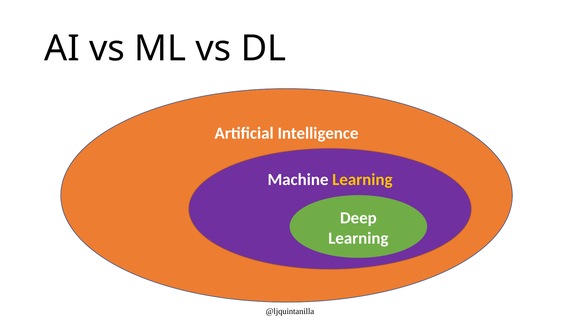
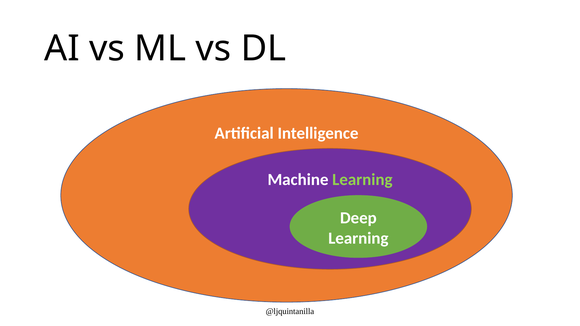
Learning at (362, 180) colour: yellow -> light green
